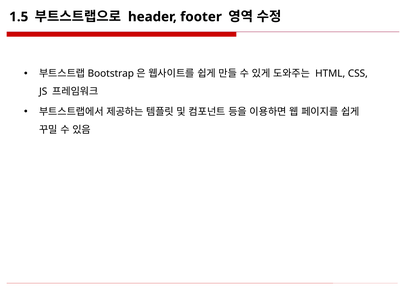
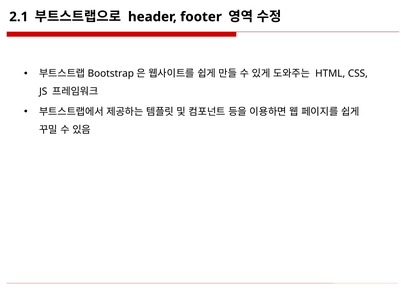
1.5: 1.5 -> 2.1
